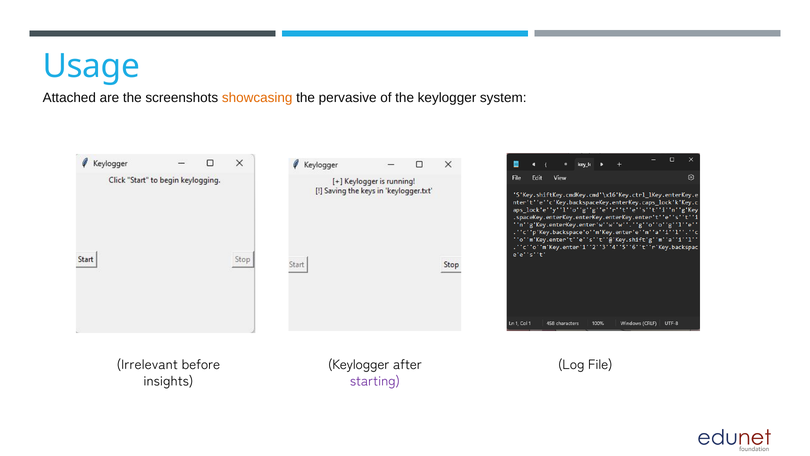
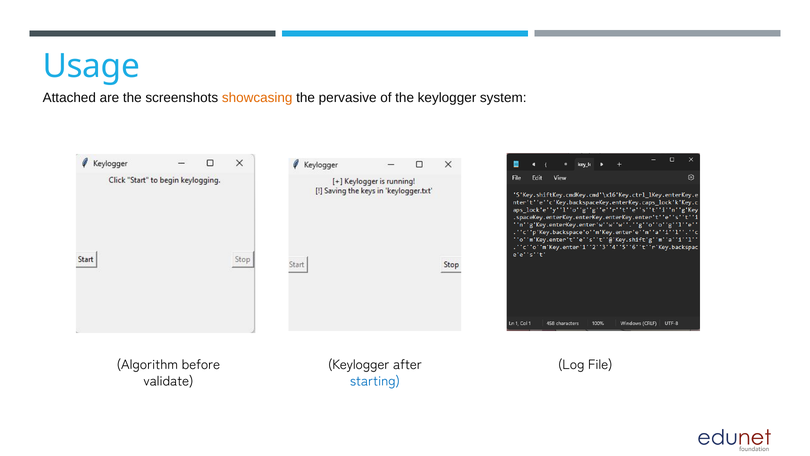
Irrelevant: Irrelevant -> Algorithm
insights: insights -> validate
starting colour: purple -> blue
